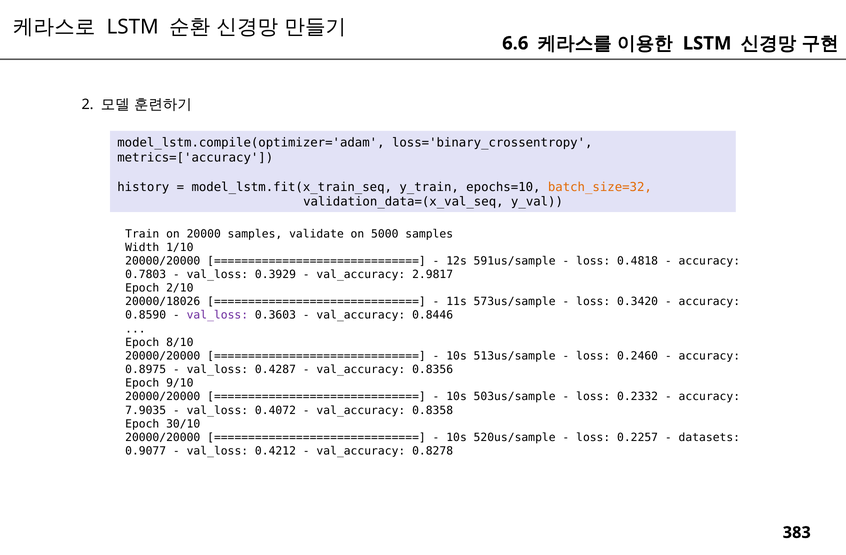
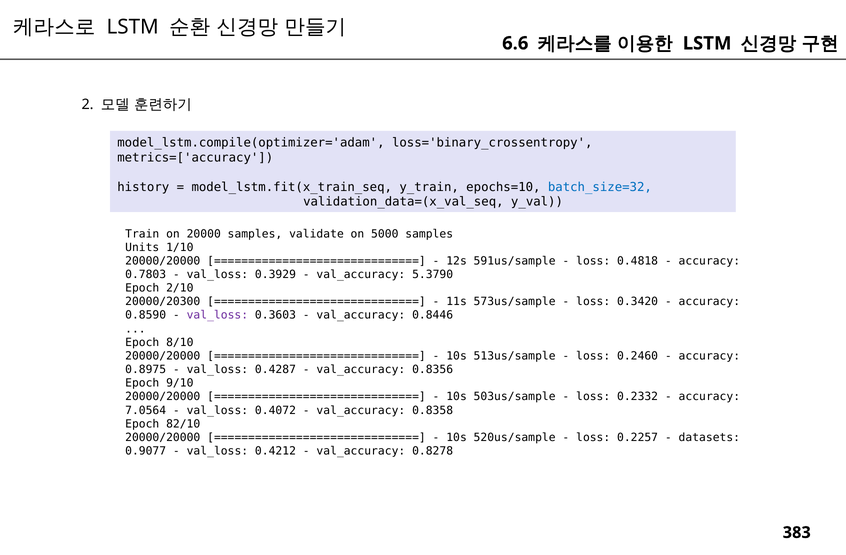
batch_size=32 colour: orange -> blue
Width: Width -> Units
2.9817: 2.9817 -> 5.3790
20000/18026: 20000/18026 -> 20000/20300
7.9035: 7.9035 -> 7.0564
30/10: 30/10 -> 82/10
